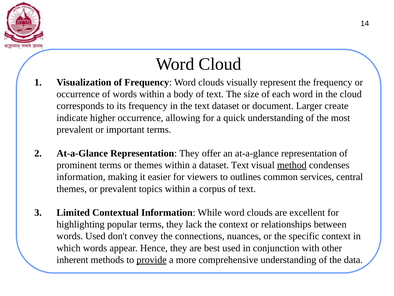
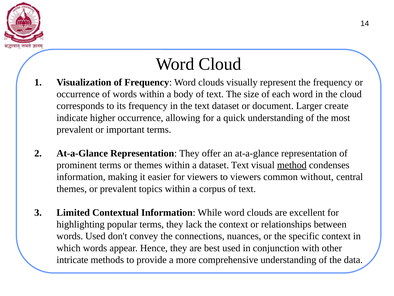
to outlines: outlines -> viewers
services: services -> without
inherent: inherent -> intricate
provide underline: present -> none
